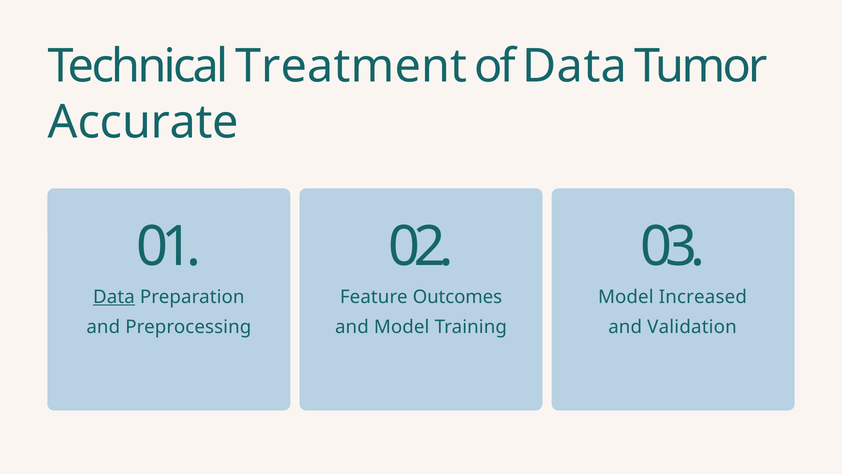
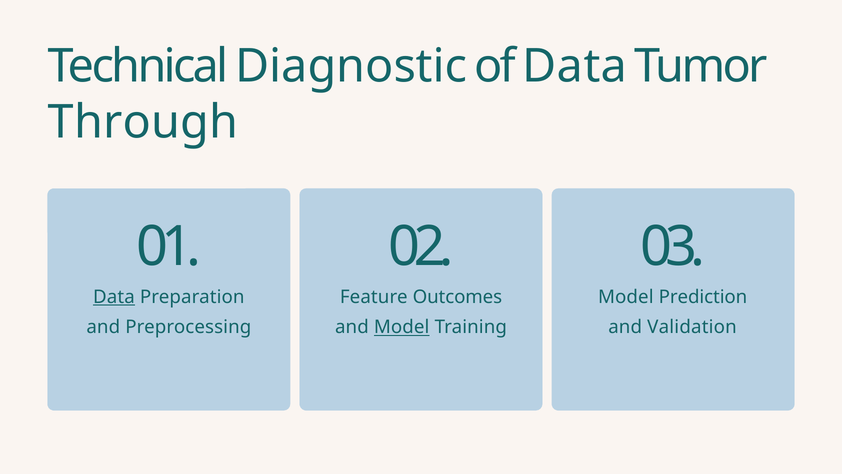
Treatment: Treatment -> Diagnostic
Accurate: Accurate -> Through
Increased: Increased -> Prediction
Model at (402, 327) underline: none -> present
